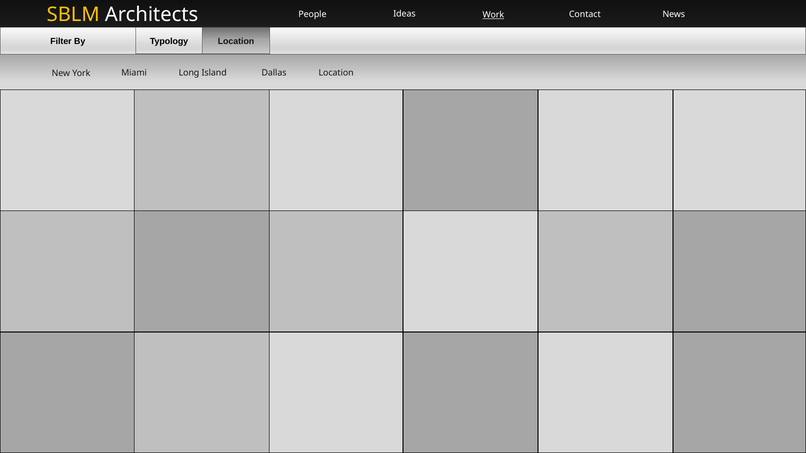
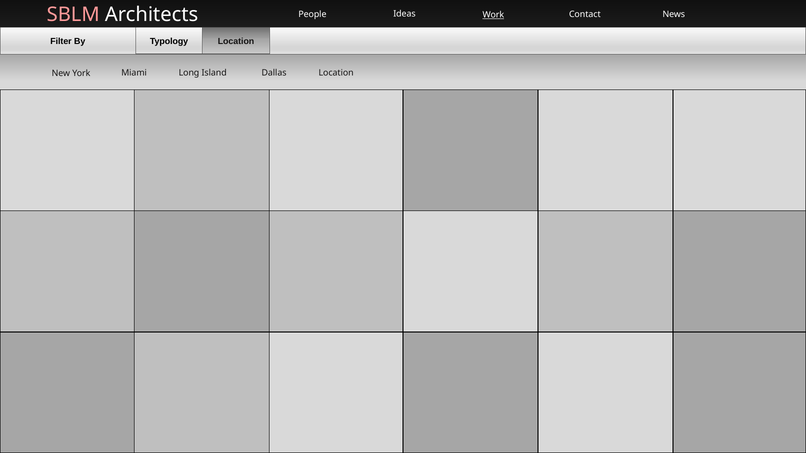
SBLM colour: yellow -> pink
